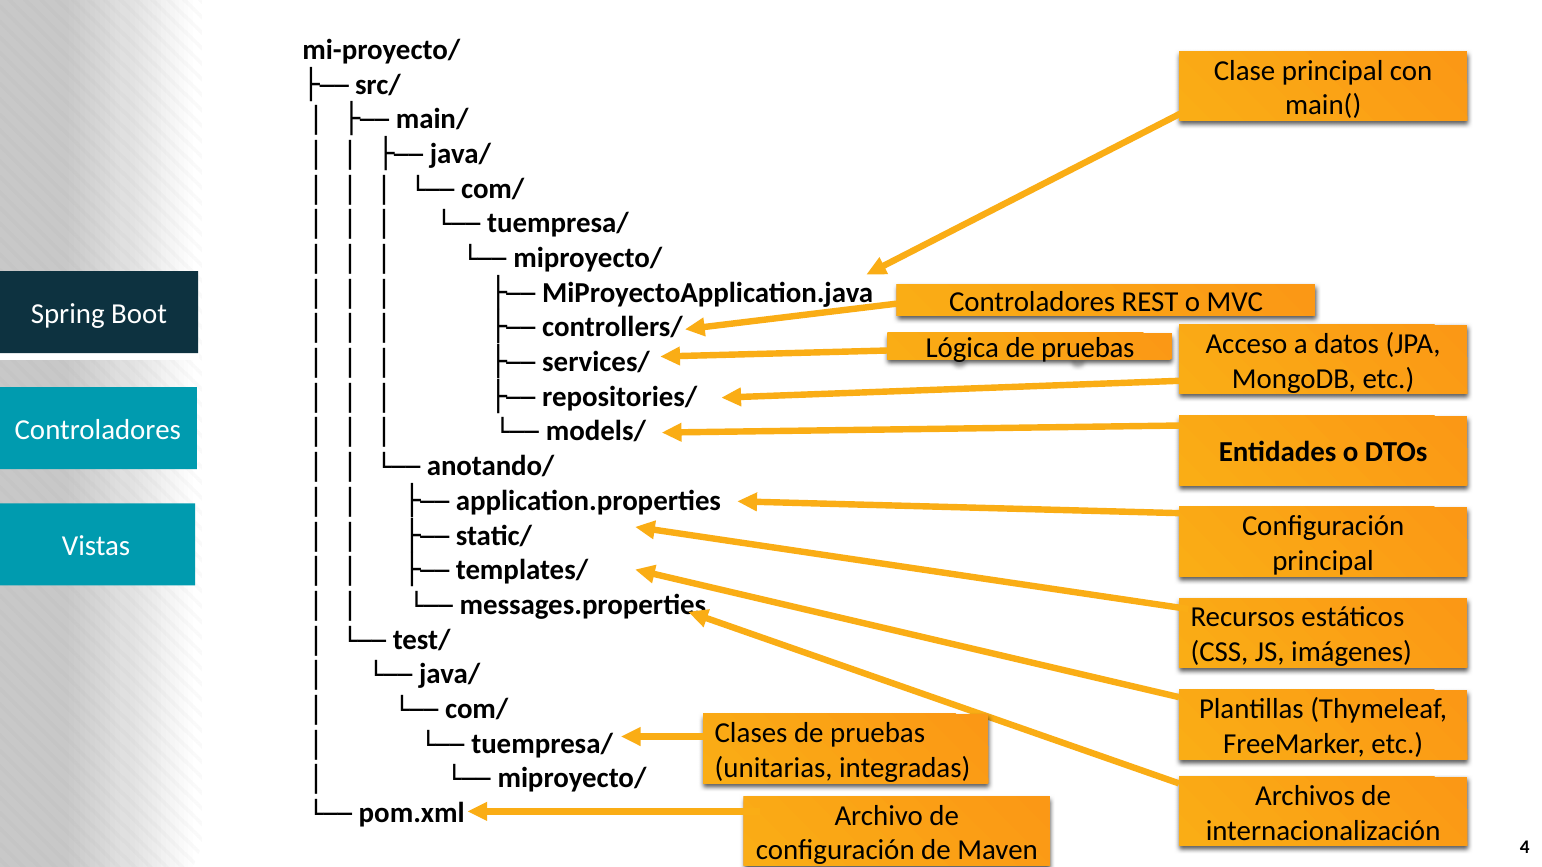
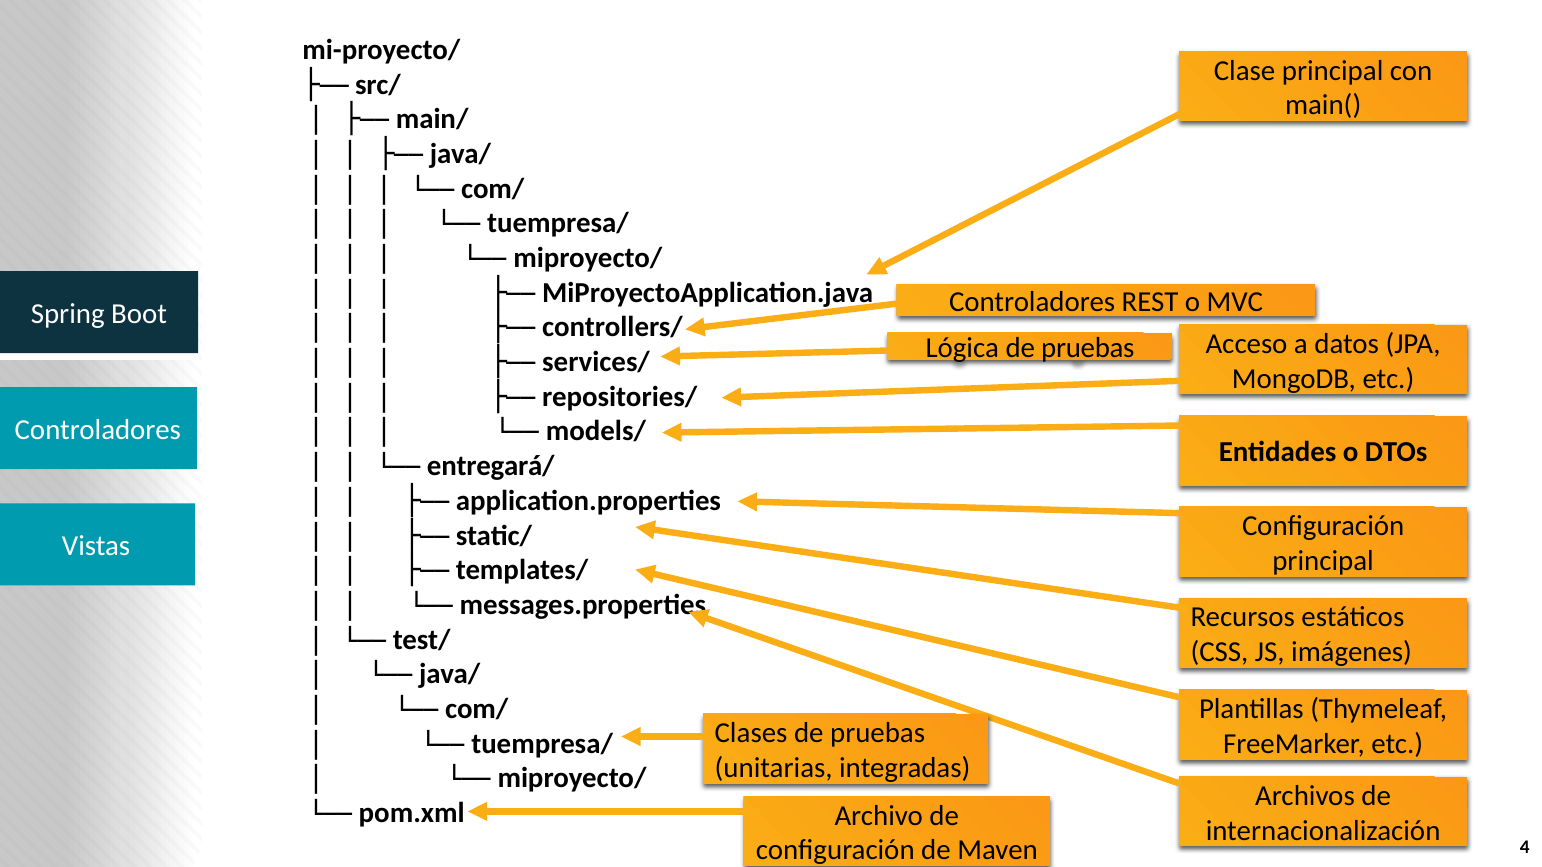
anotando/: anotando/ -> entregará/
